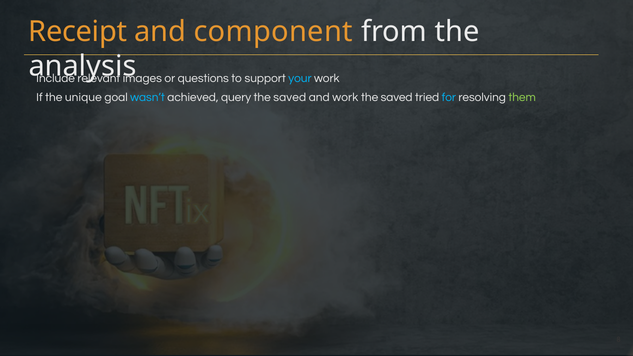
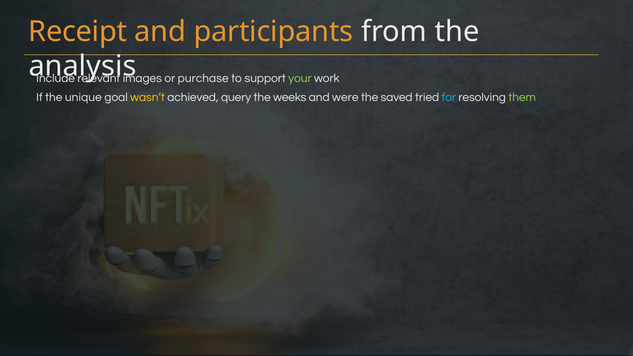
component: component -> participants
questions: questions -> purchase
your colour: light blue -> light green
wasn’t colour: light blue -> yellow
saved at (290, 98): saved -> weeks
and work: work -> were
